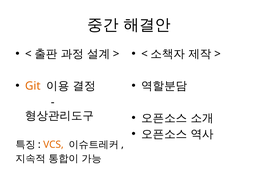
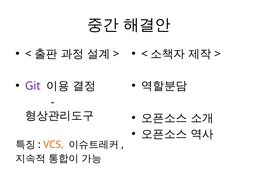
Git colour: orange -> purple
